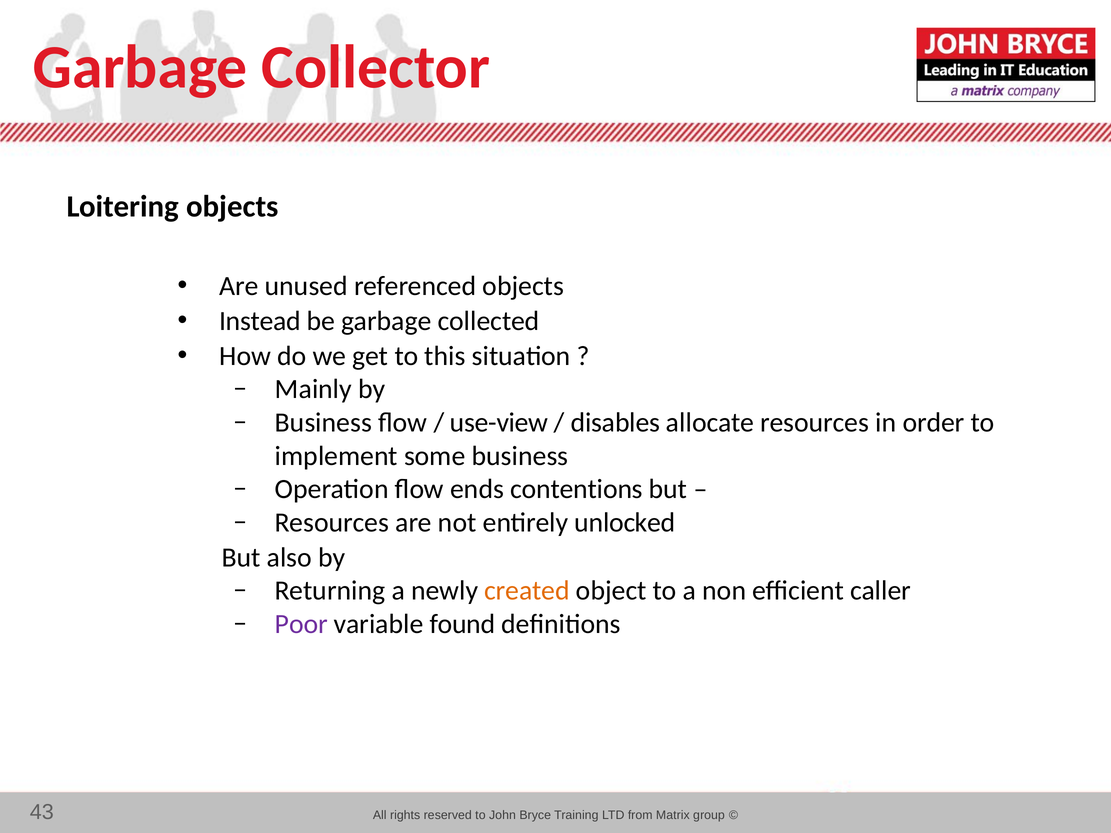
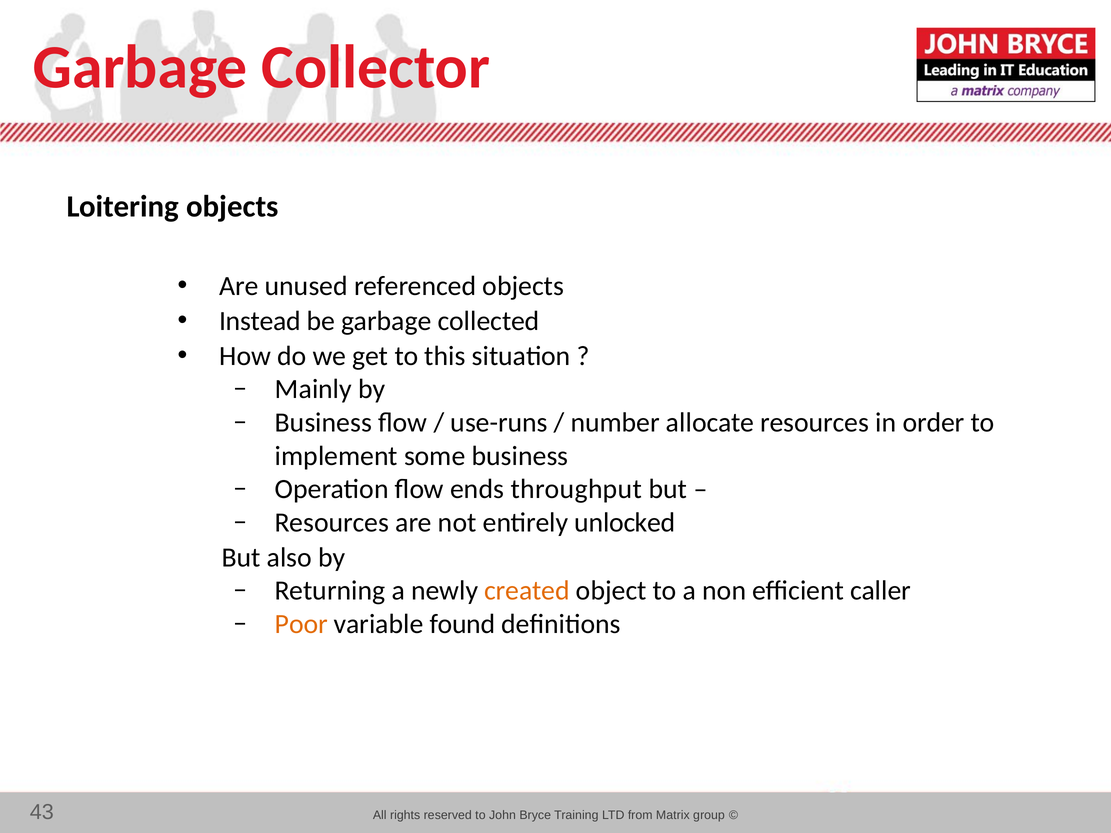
use-view: use-view -> use-runs
disables: disables -> number
contentions: contentions -> throughput
Poor colour: purple -> orange
